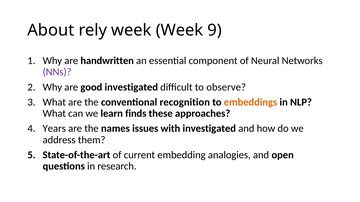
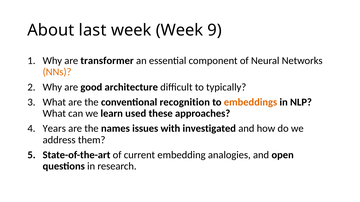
rely: rely -> last
handwritten: handwritten -> transformer
NNs colour: purple -> orange
good investigated: investigated -> architecture
observe: observe -> typically
finds: finds -> used
